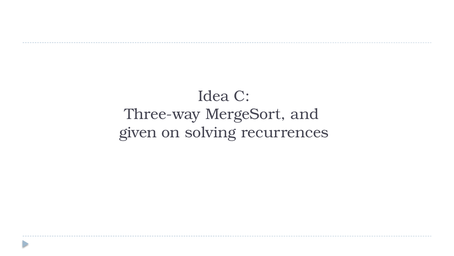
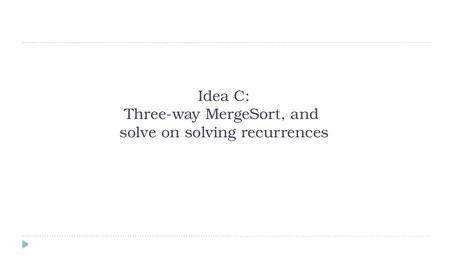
given: given -> solve
